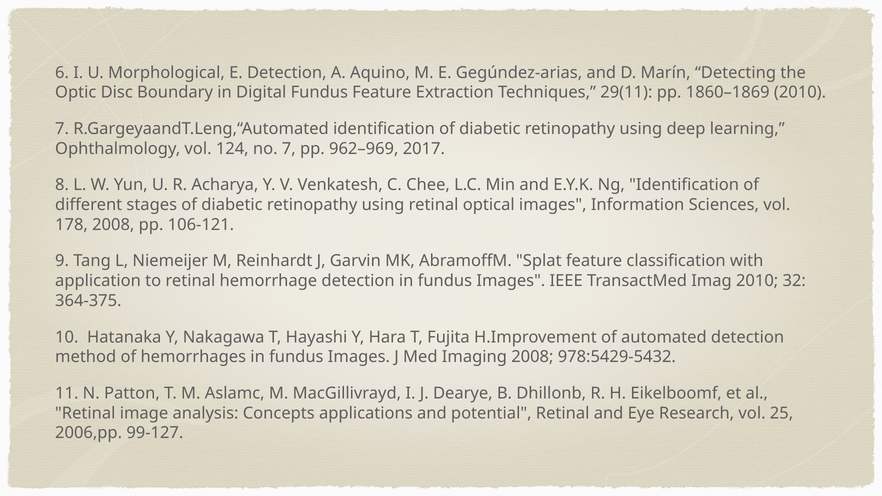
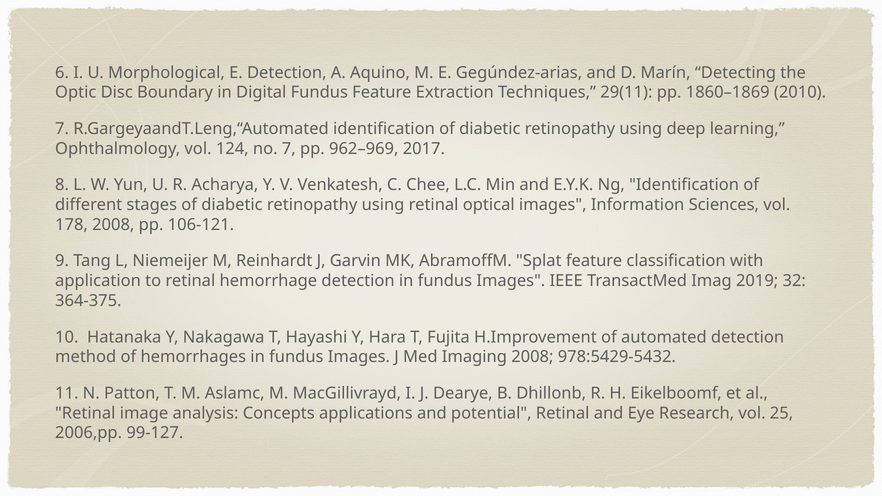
Imag 2010: 2010 -> 2019
